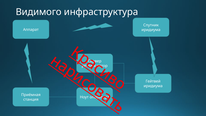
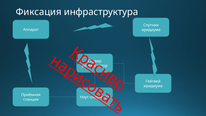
Видимого: Видимого -> Фиксация
